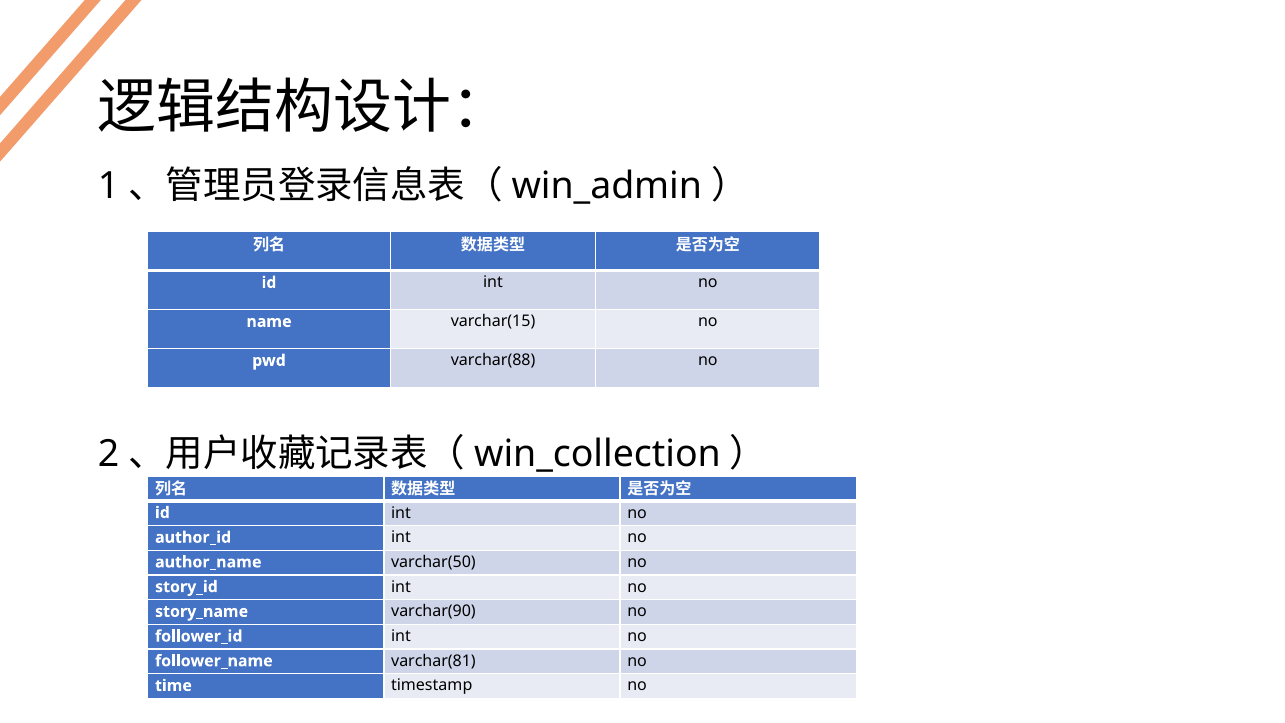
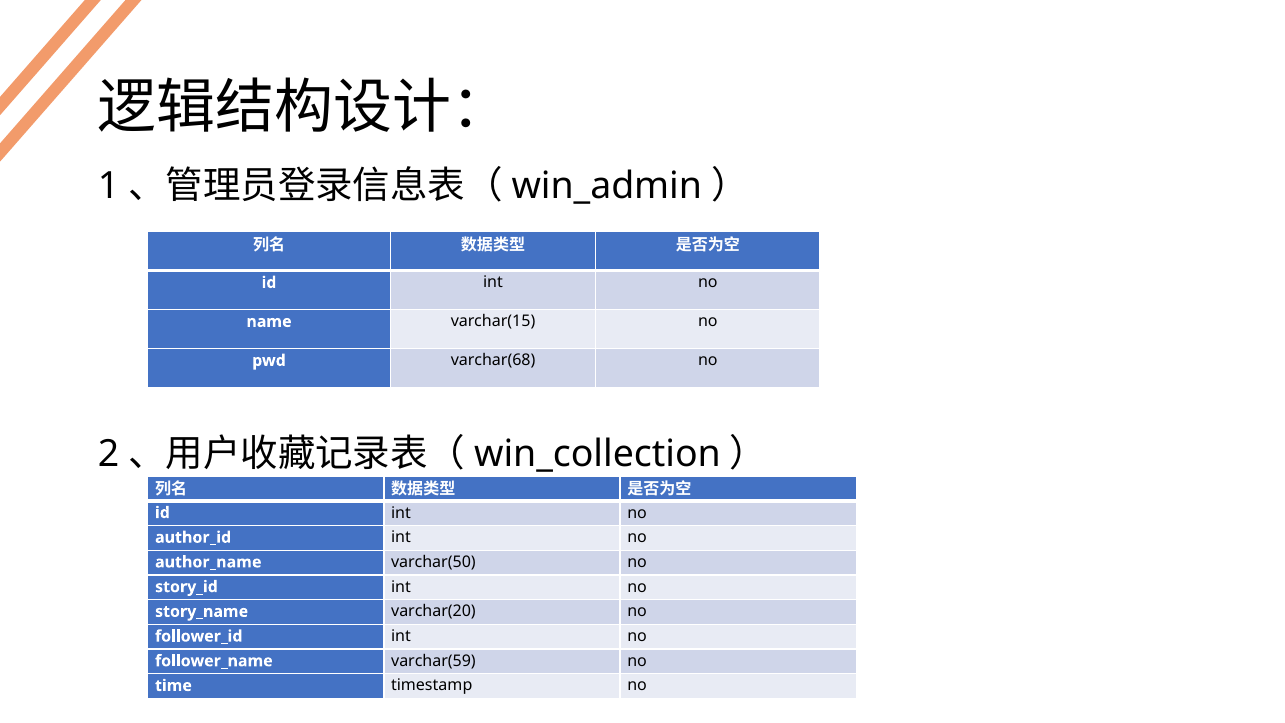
varchar(88: varchar(88 -> varchar(68
varchar(90: varchar(90 -> varchar(20
varchar(81: varchar(81 -> varchar(59
